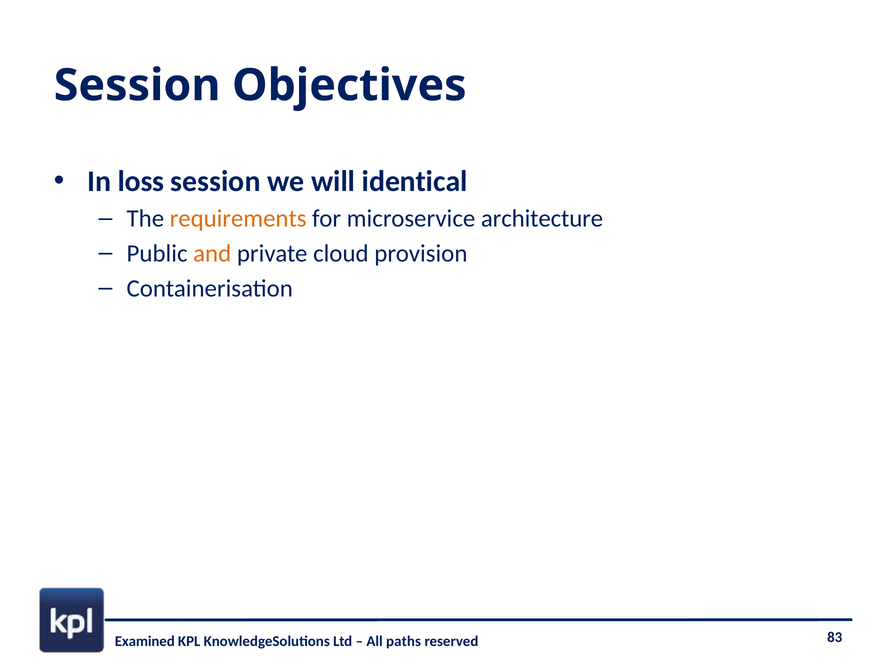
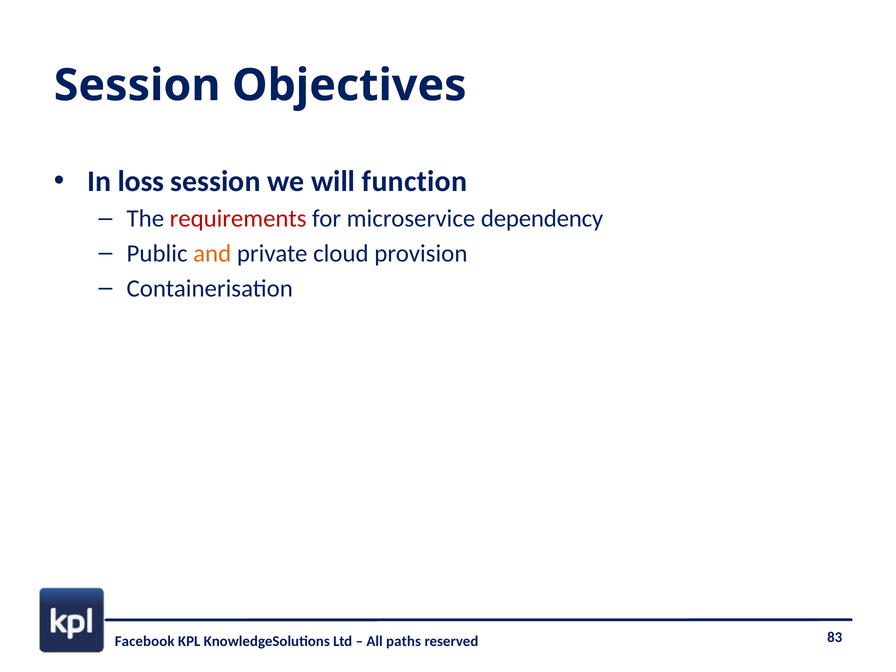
identical: identical -> function
requirements colour: orange -> red
architecture: architecture -> dependency
Examined: Examined -> Facebook
